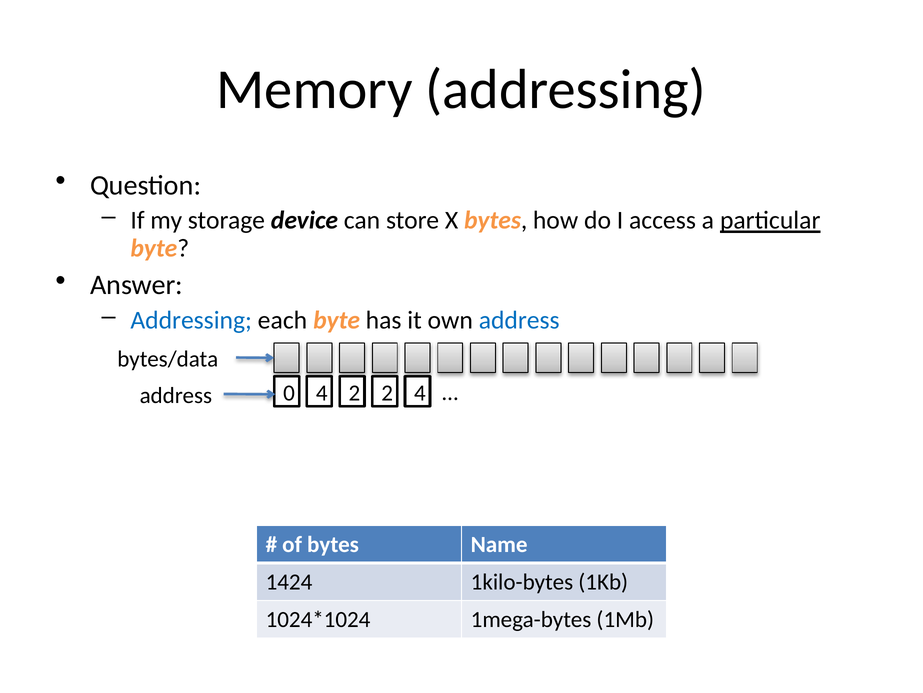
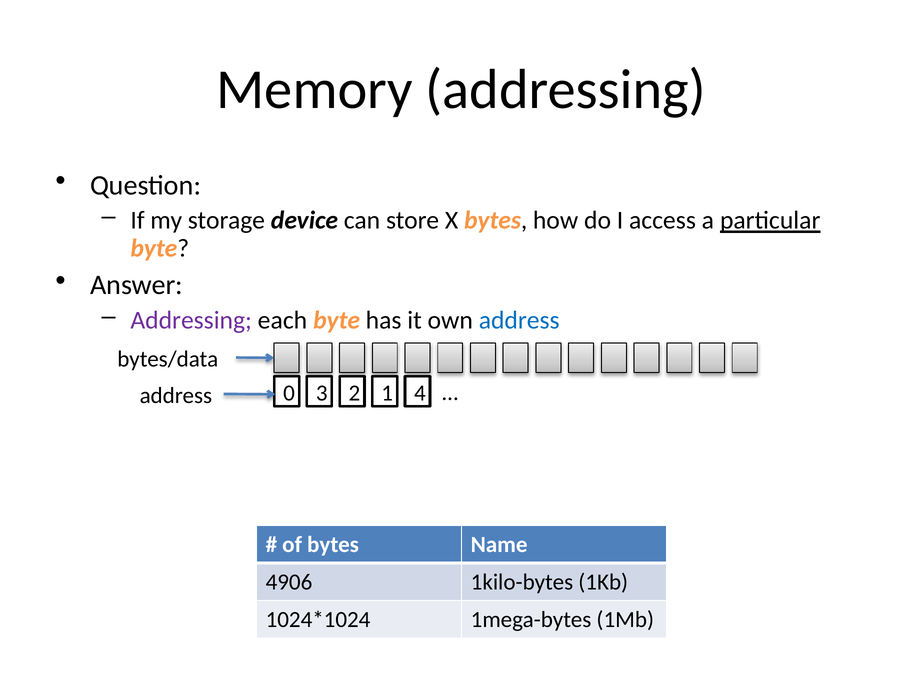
Addressing at (191, 320) colour: blue -> purple
0 4: 4 -> 3
2 2: 2 -> 1
1424: 1424 -> 4906
